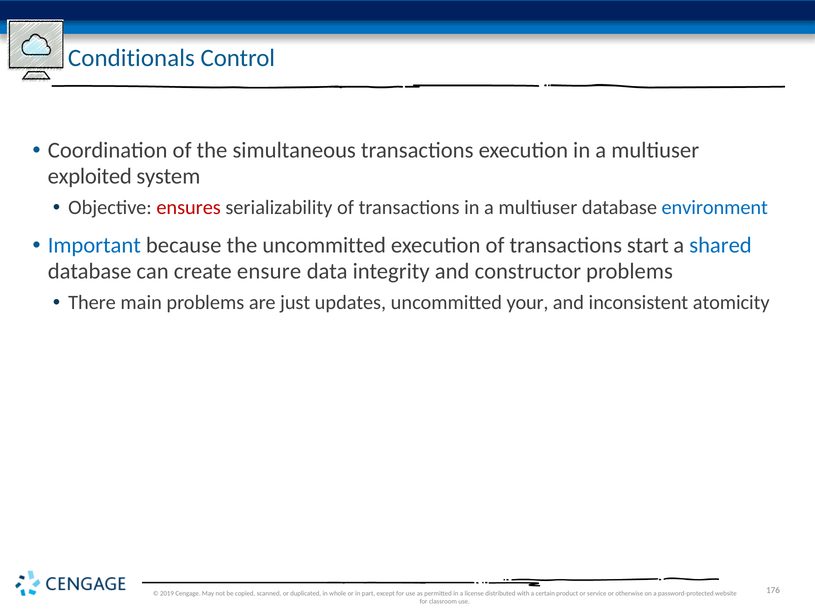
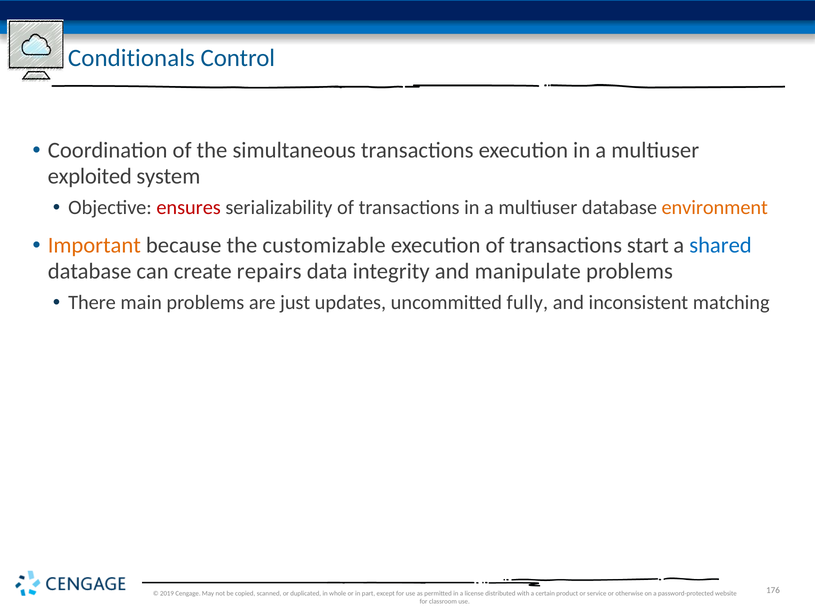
environment colour: blue -> orange
Important colour: blue -> orange
the uncommitted: uncommitted -> customizable
ensure: ensure -> repairs
constructor: constructor -> manipulate
your: your -> fully
atomicity: atomicity -> matching
